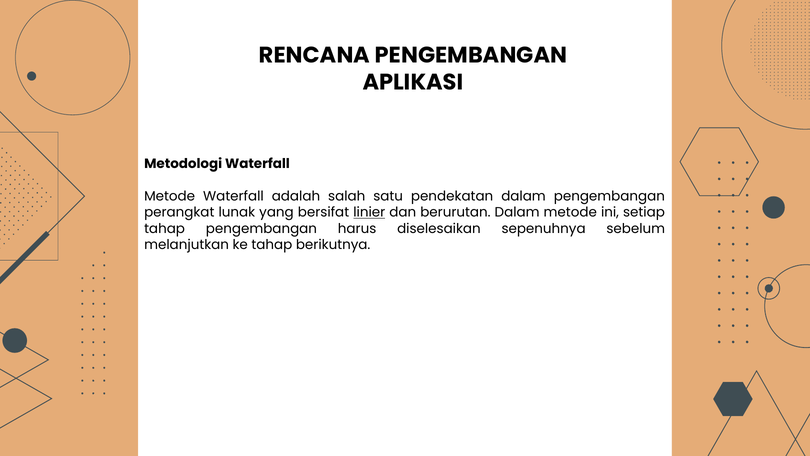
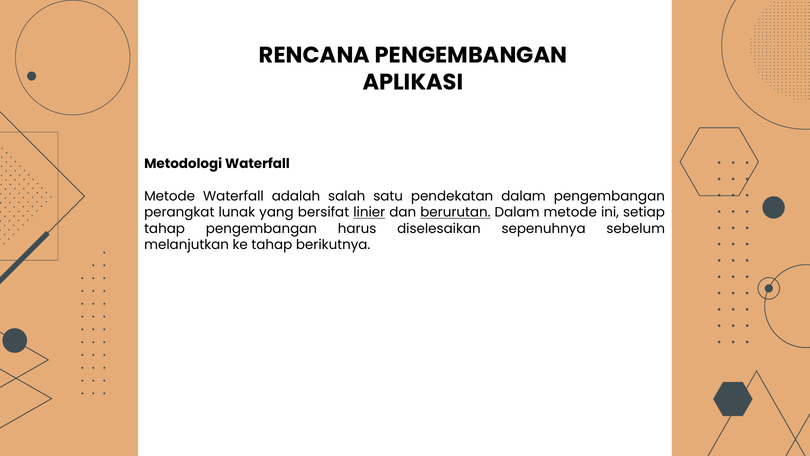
berurutan underline: none -> present
